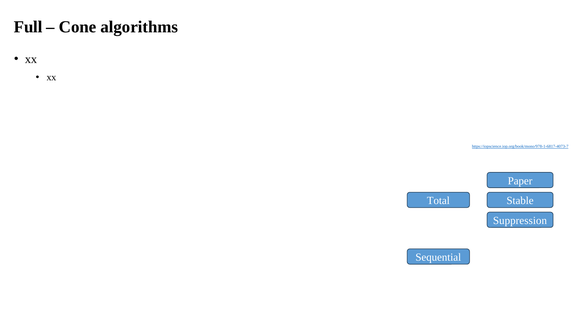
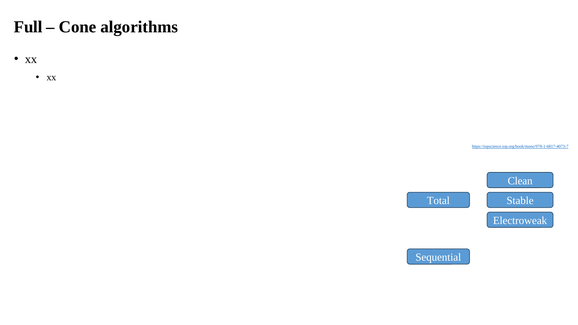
Paper: Paper -> Clean
Suppression: Suppression -> Electroweak
